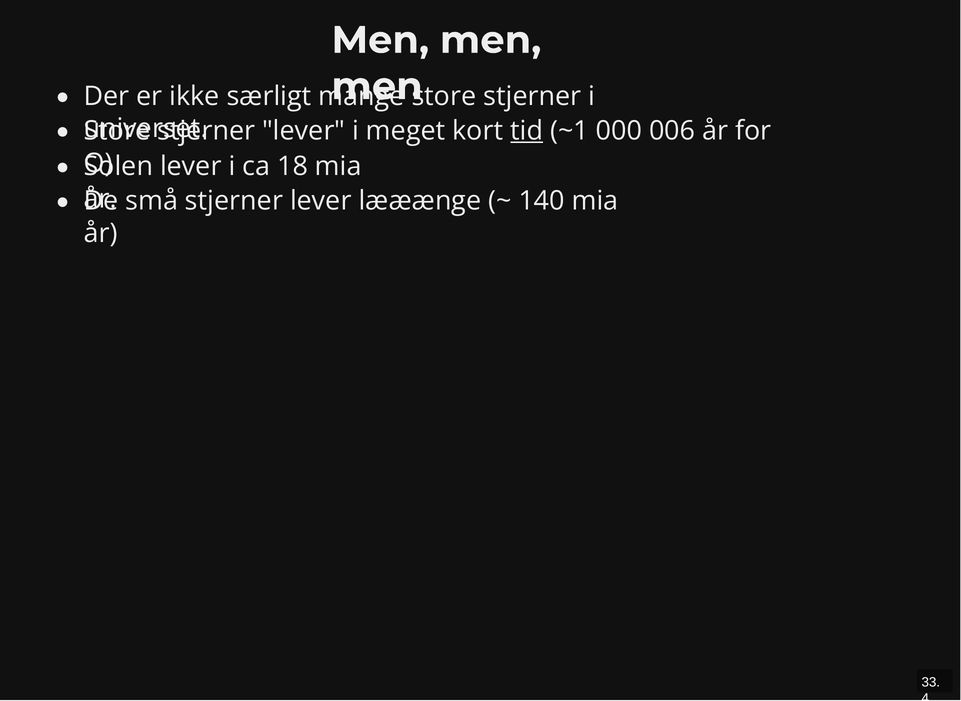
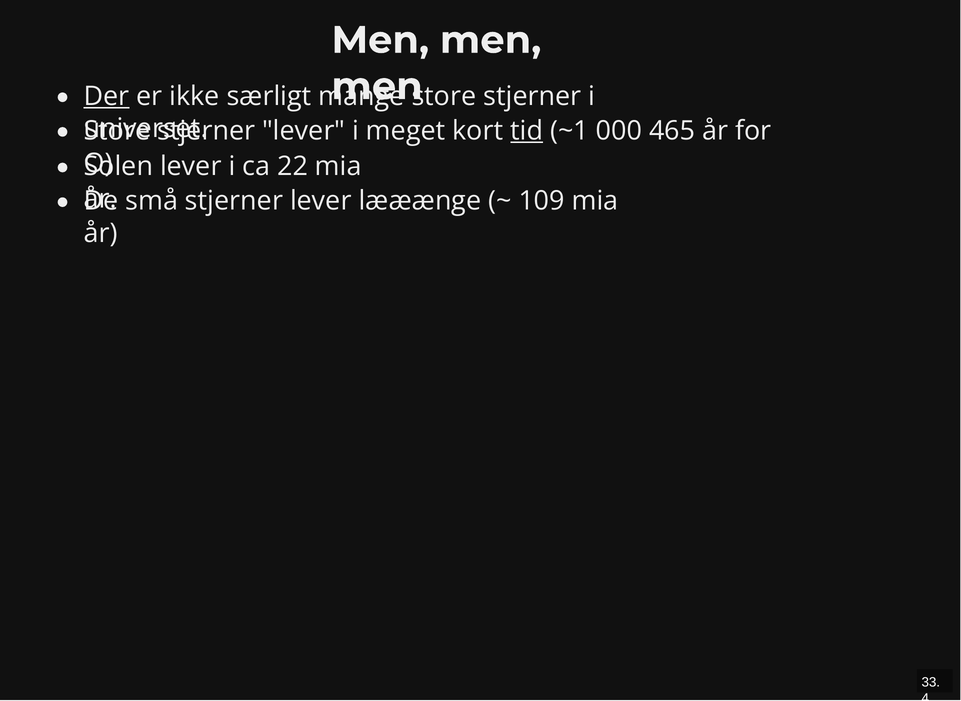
Der underline: none -> present
006: 006 -> 465
18: 18 -> 22
140: 140 -> 109
